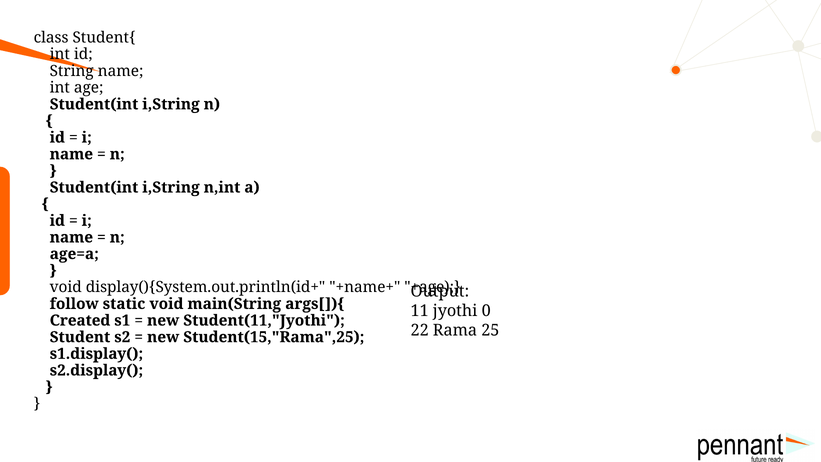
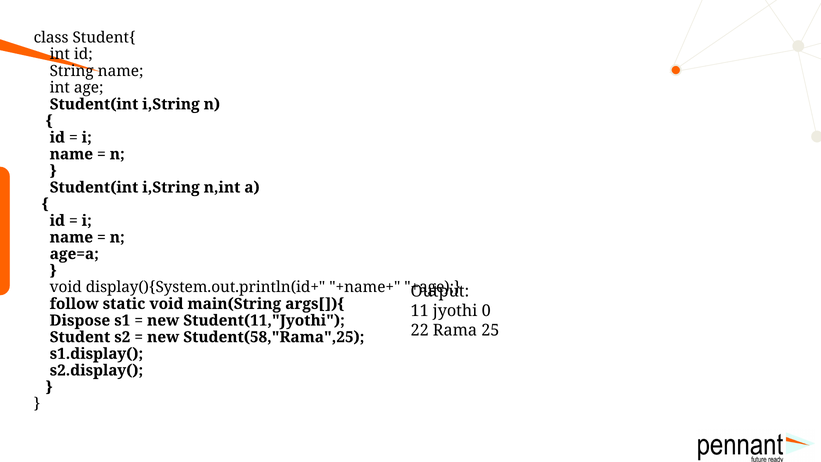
Created: Created -> Dispose
Student(15,"Rama",25: Student(15,"Rama",25 -> Student(58,"Rama",25
